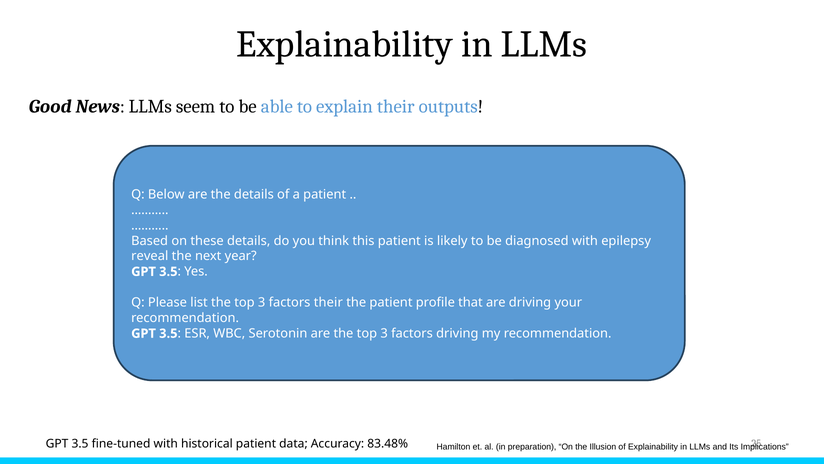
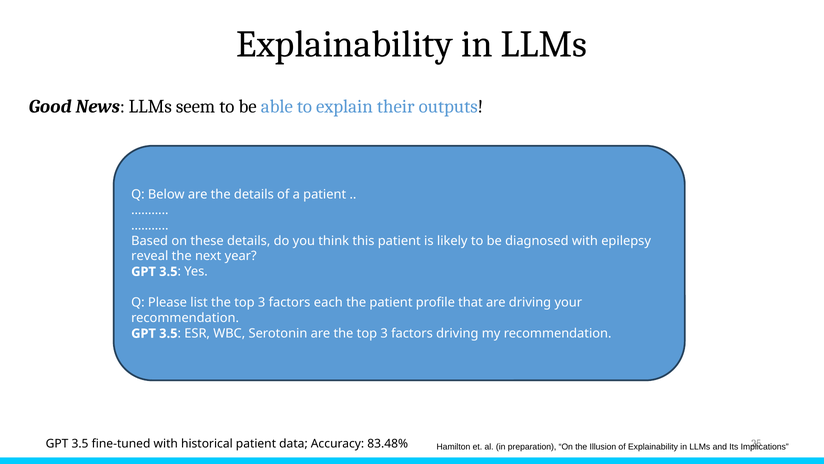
factors their: their -> each
